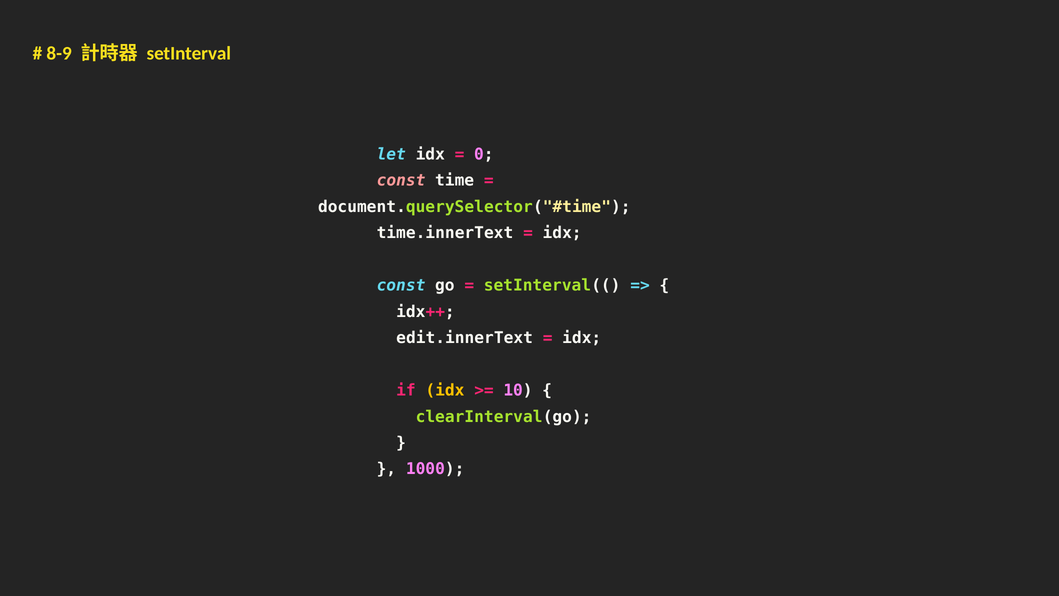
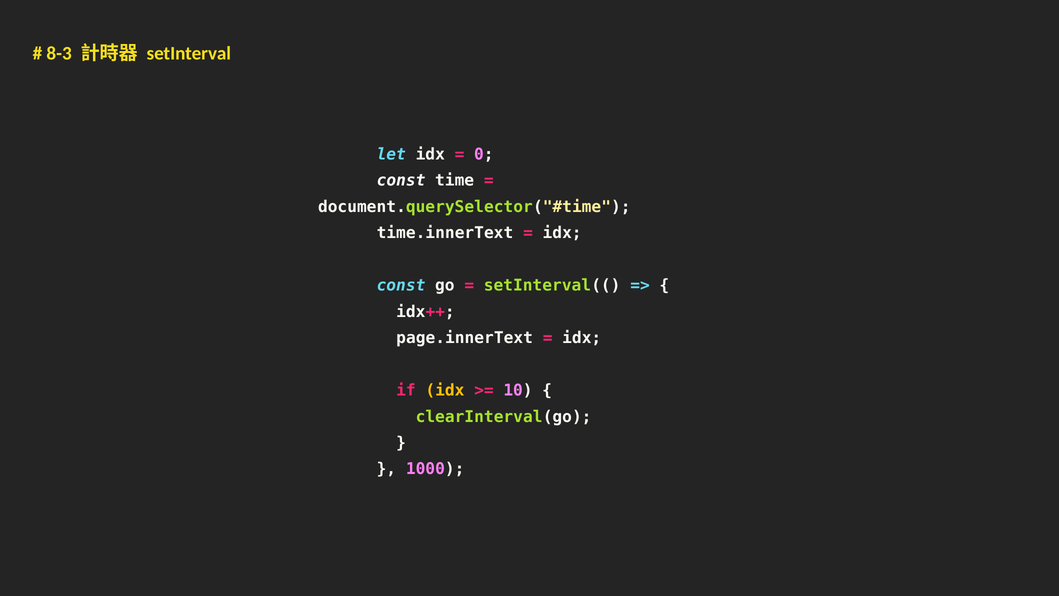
8-9: 8-9 -> 8-3
const at (401, 180) colour: pink -> white
edit.innerText: edit.innerText -> page.innerText
